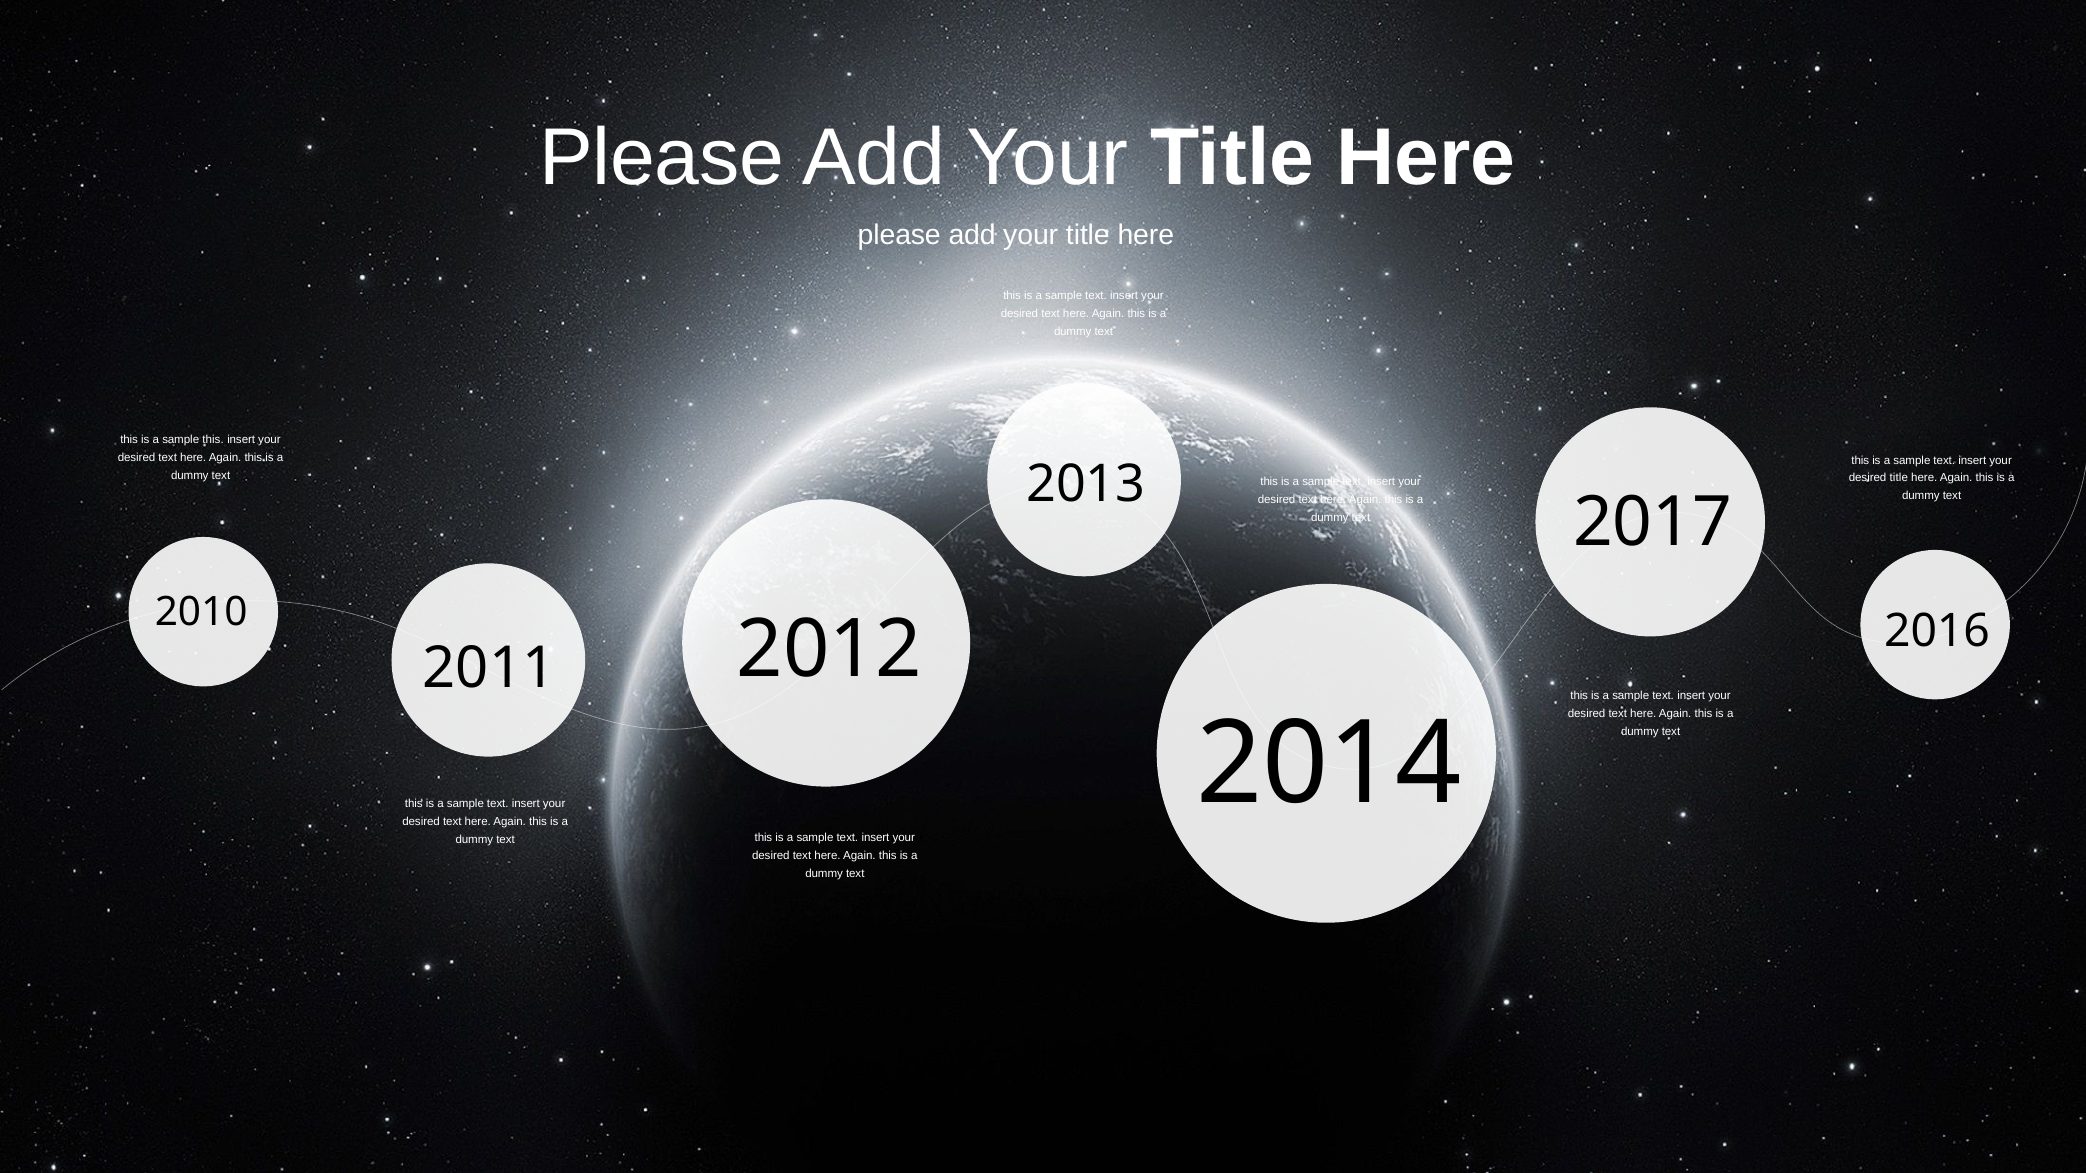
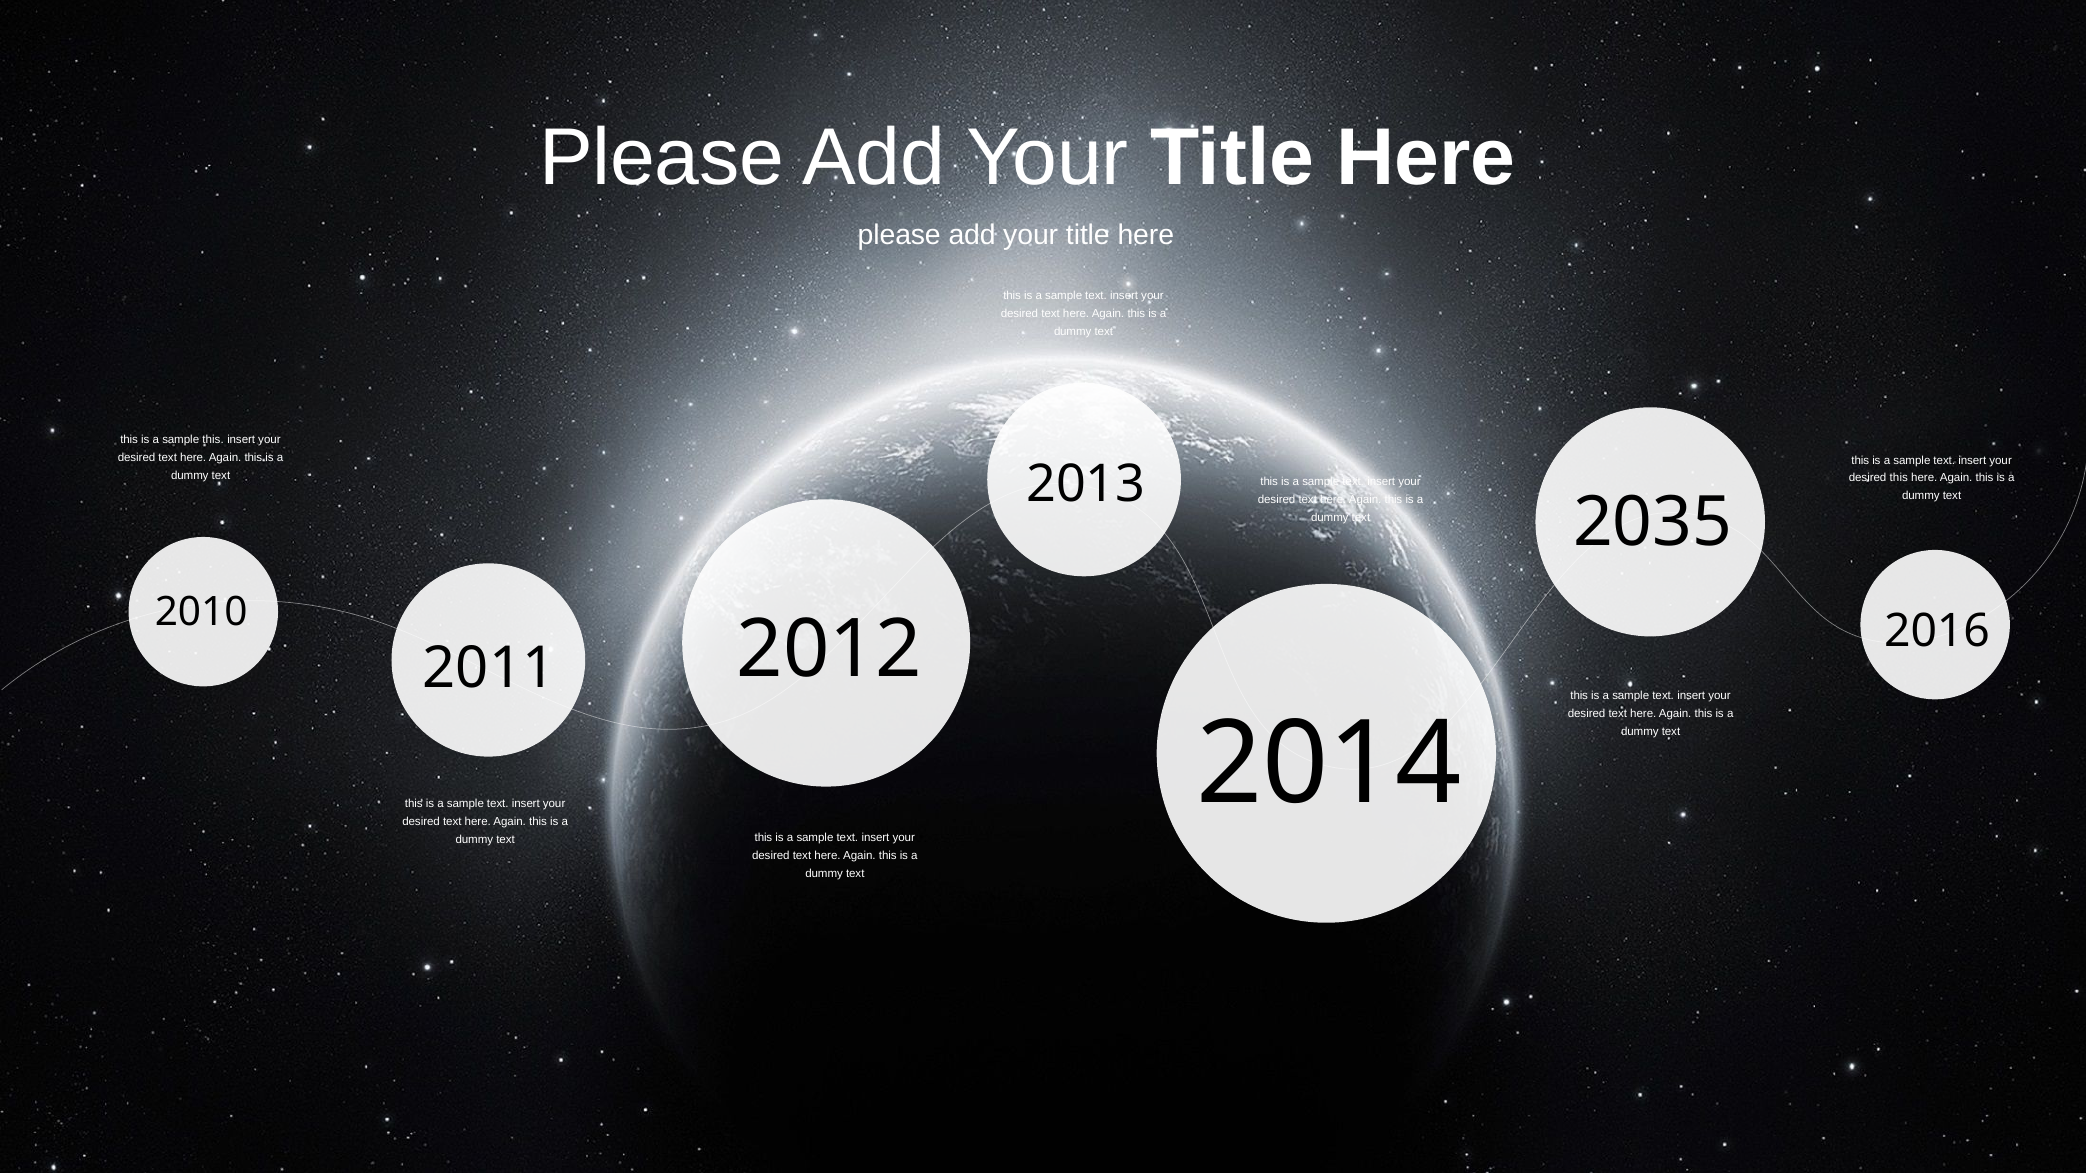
desired title: title -> this
2017: 2017 -> 2035
